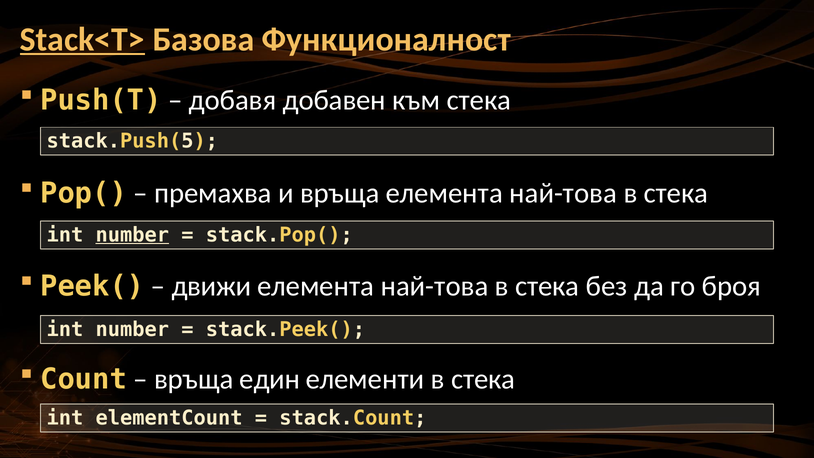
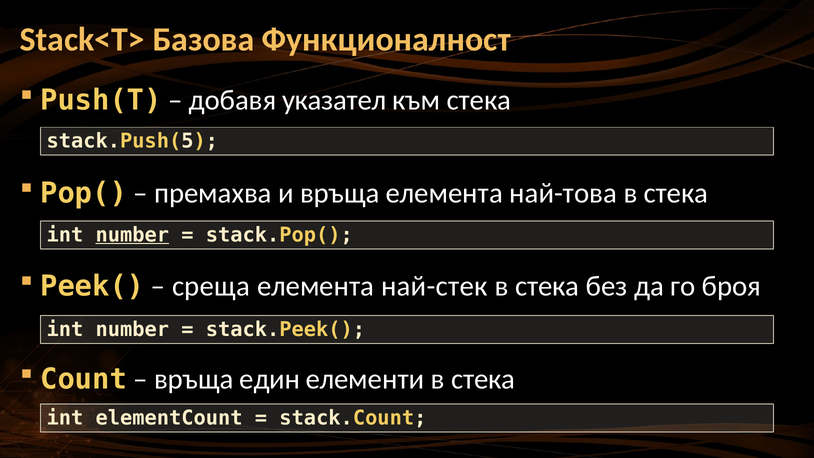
Stack<T> underline: present -> none
добавен: добавен -> указател
движи: движи -> среща
най-това at (435, 286): най-това -> най-стек
